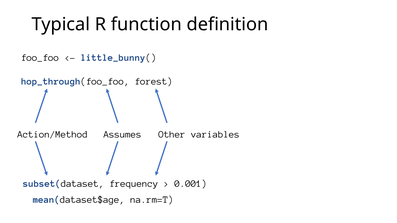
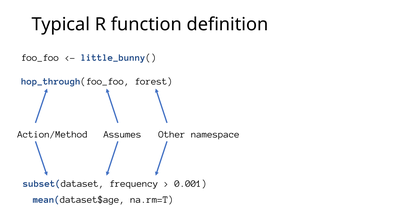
variables: variables -> namespace
